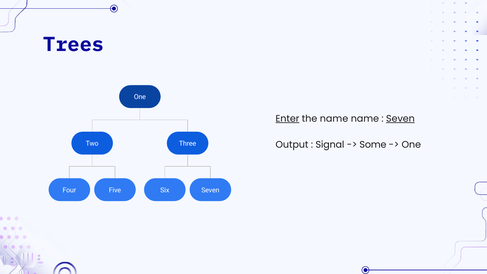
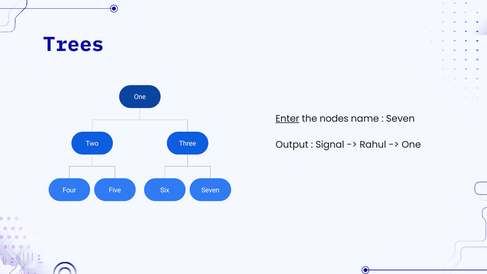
the name: name -> nodes
Seven at (400, 119) underline: present -> none
Some: Some -> Rahul
